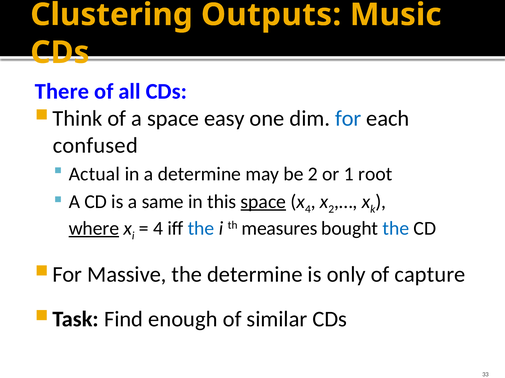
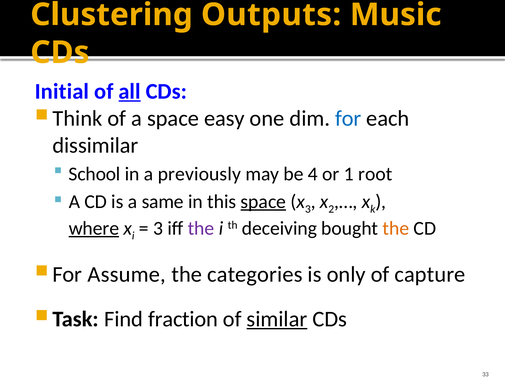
There: There -> Initial
all underline: none -> present
confused: confused -> dissimilar
Actual: Actual -> School
a determine: determine -> previously
be 2: 2 -> 4
4 at (308, 210): 4 -> 3
4 at (158, 229): 4 -> 3
the at (201, 229) colour: blue -> purple
measures: measures -> deceiving
the at (396, 229) colour: blue -> orange
Massive: Massive -> Assume
the determine: determine -> categories
enough: enough -> fraction
similar underline: none -> present
